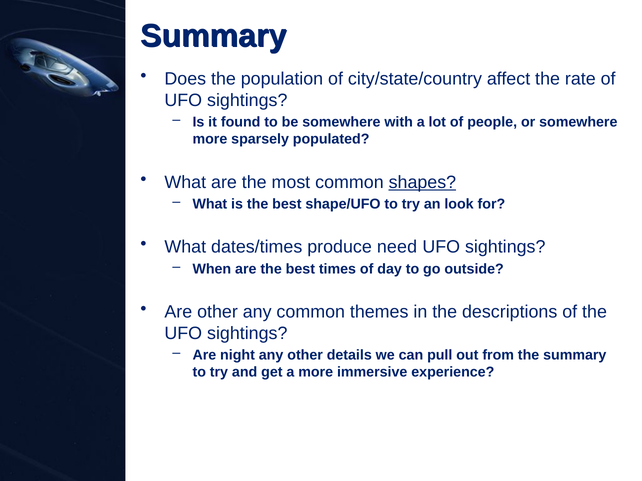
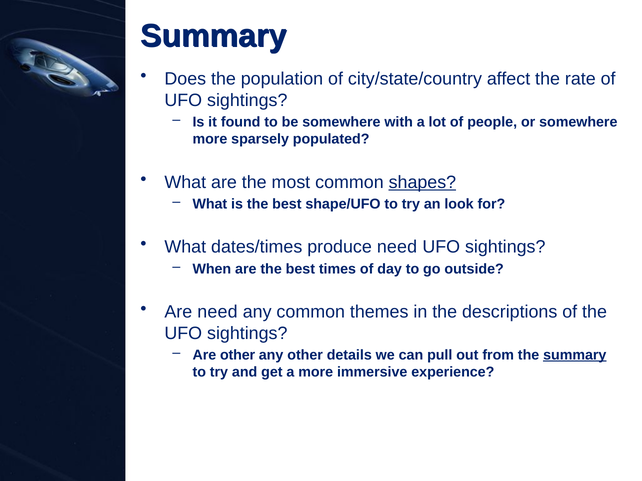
Are other: other -> need
Are night: night -> other
summary at (575, 355) underline: none -> present
